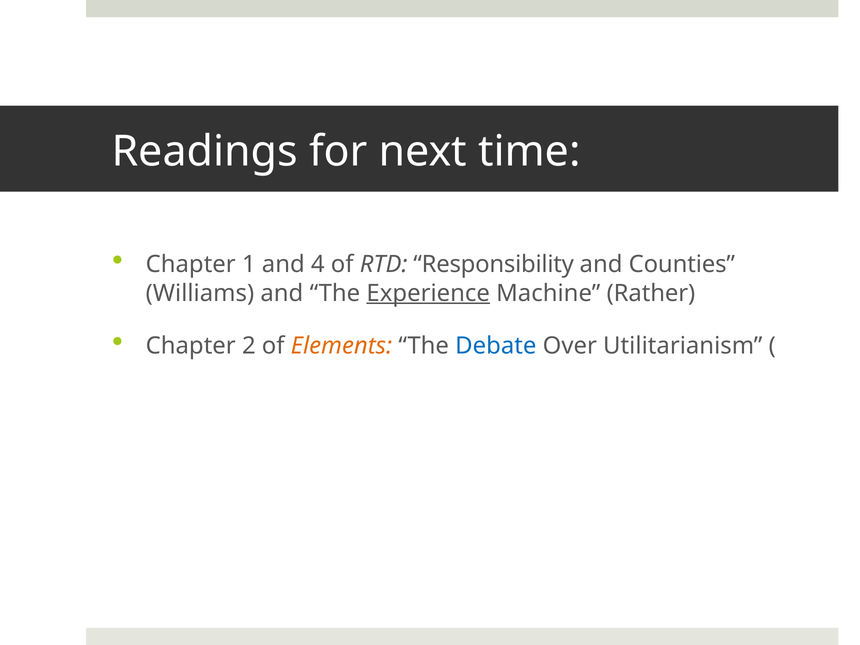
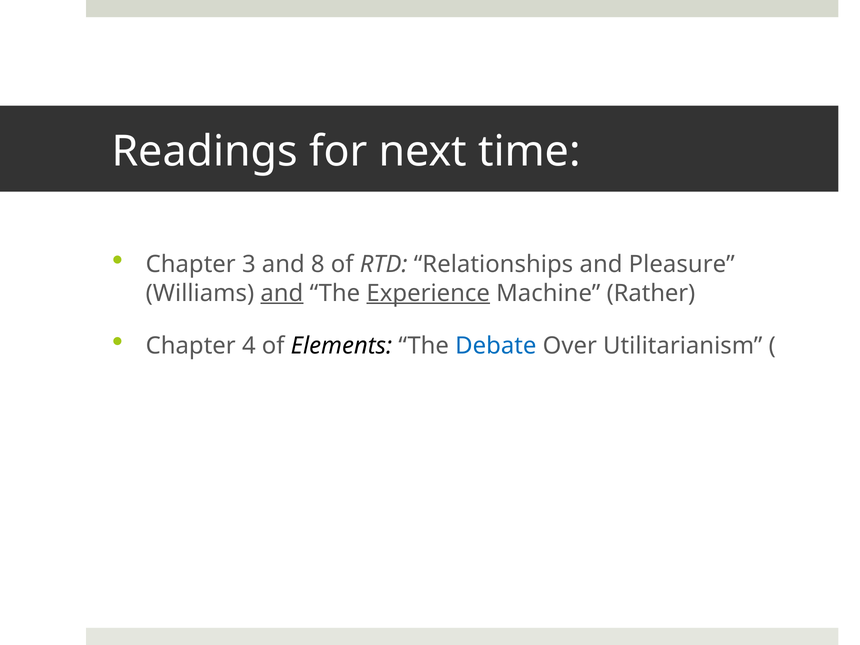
1: 1 -> 3
4: 4 -> 8
Responsibility: Responsibility -> Relationships
Counties: Counties -> Pleasure
and at (282, 293) underline: none -> present
2: 2 -> 4
Elements colour: orange -> black
